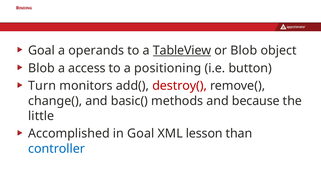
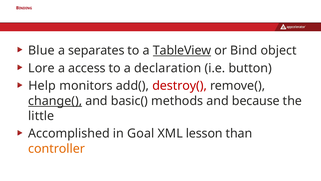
Goal at (42, 50): Goal -> Blue
operands: operands -> separates
or Blob: Blob -> Bind
Blob at (42, 68): Blob -> Lore
positioning: positioning -> declaration
Turn: Turn -> Help
change( underline: none -> present
controller colour: blue -> orange
